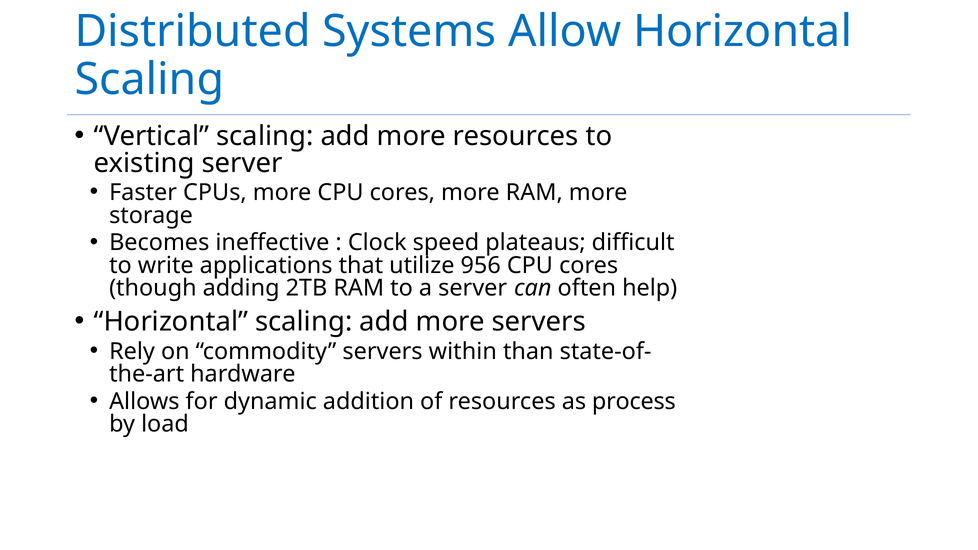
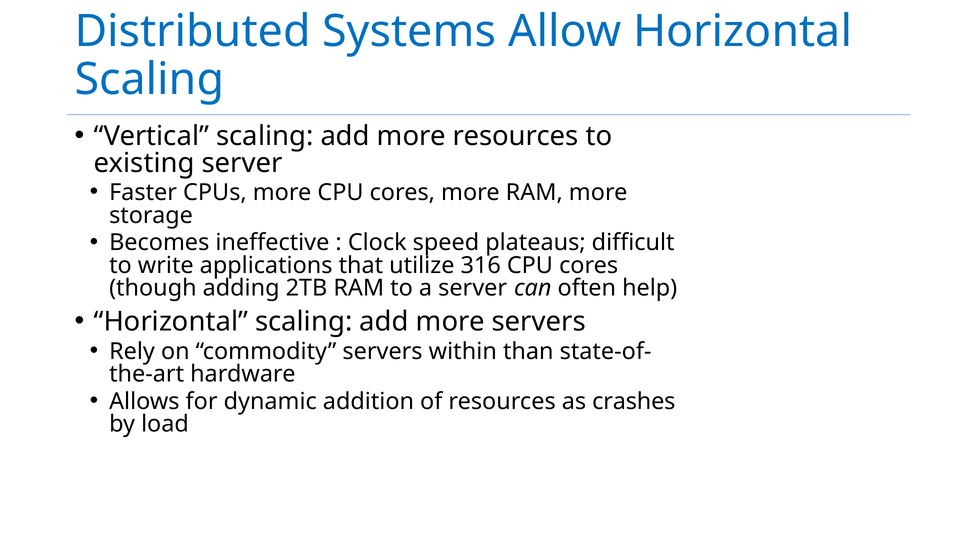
956: 956 -> 316
process: process -> crashes
